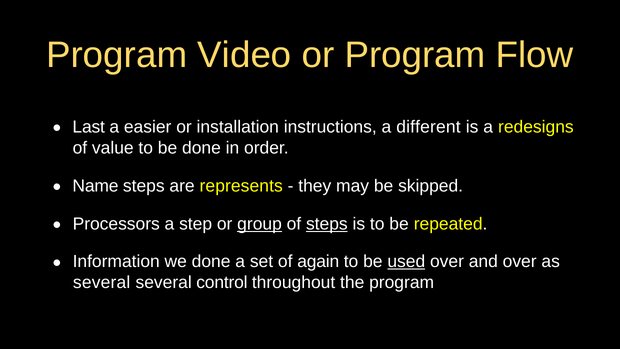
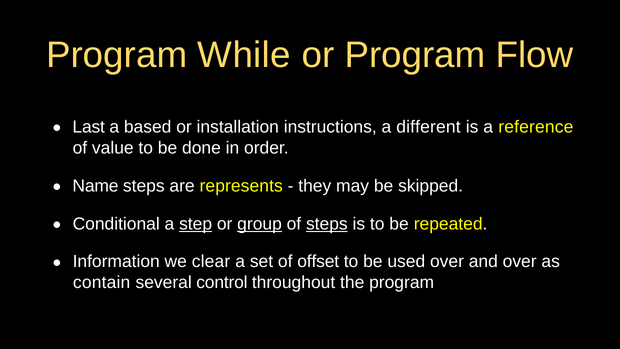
Video: Video -> While
easier: easier -> based
redesigns: redesigns -> reference
Processors: Processors -> Conditional
step underline: none -> present
we done: done -> clear
again: again -> offset
used underline: present -> none
several at (102, 282): several -> contain
